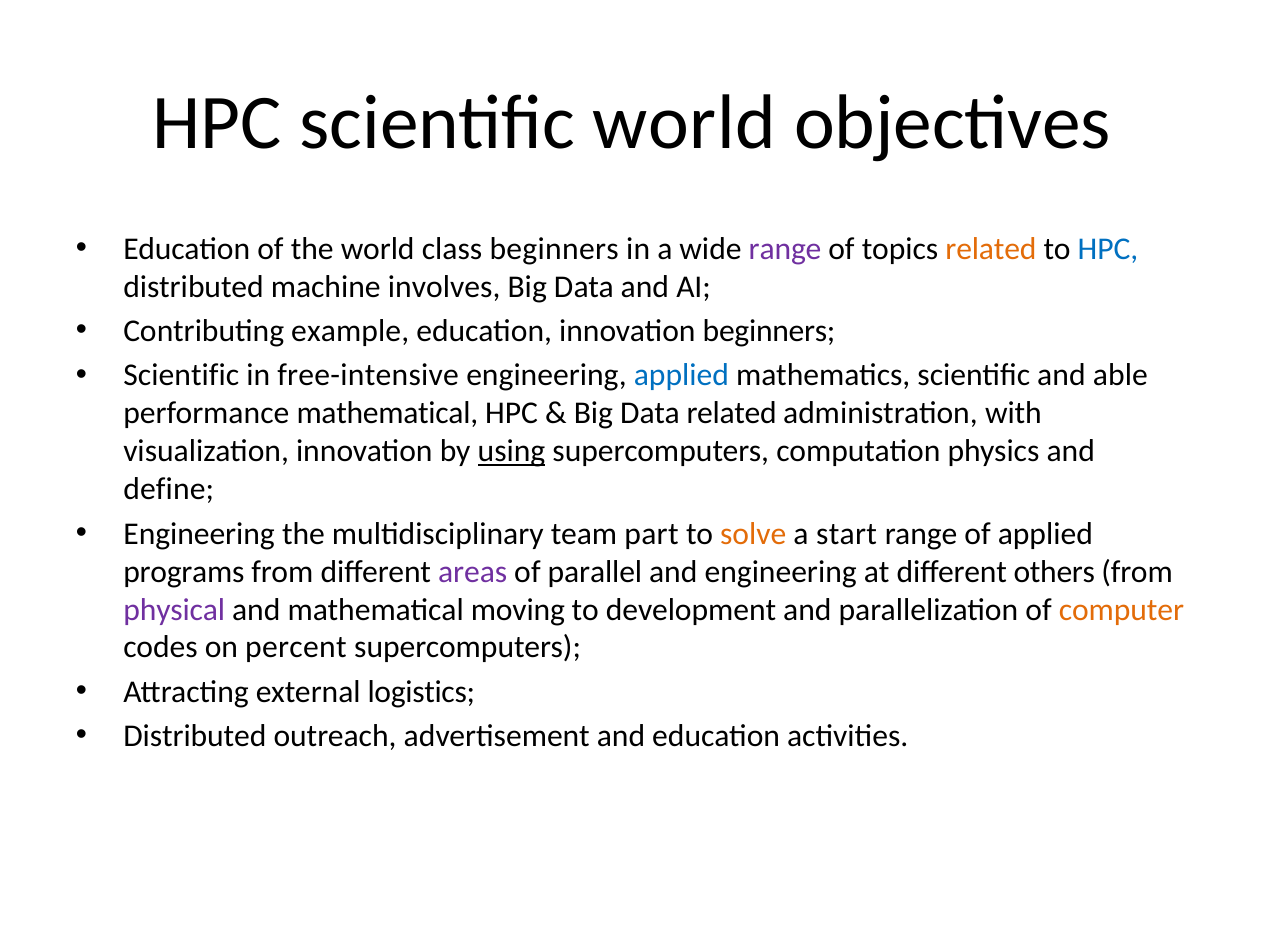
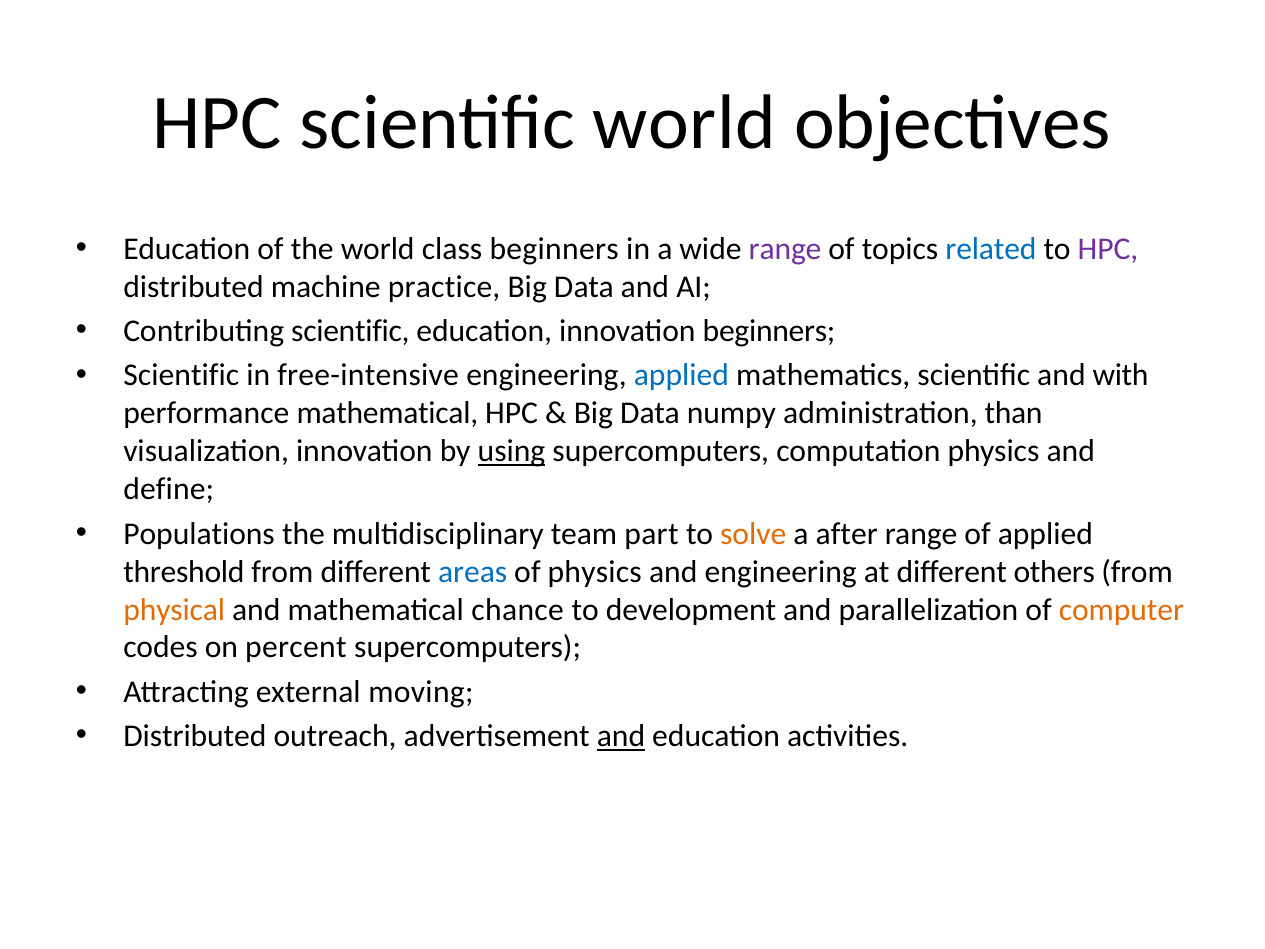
related at (991, 249) colour: orange -> blue
HPC at (1108, 249) colour: blue -> purple
involves: involves -> practice
Contributing example: example -> scientific
able: able -> with
Data related: related -> numpy
with: with -> than
Engineering at (199, 534): Engineering -> Populations
start: start -> after
programs: programs -> threshold
areas colour: purple -> blue
of parallel: parallel -> physics
physical colour: purple -> orange
moving: moving -> chance
logistics: logistics -> moving
and at (621, 736) underline: none -> present
